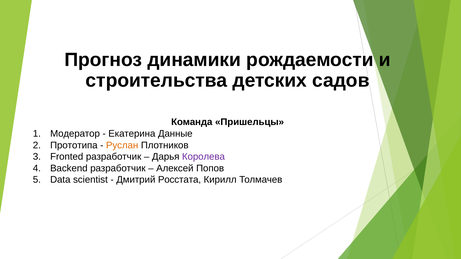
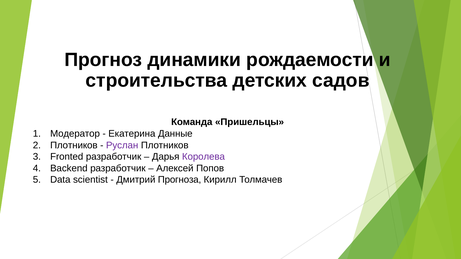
Прототипа at (74, 145): Прототипа -> Плотников
Руслан colour: orange -> purple
Росстата: Росстата -> Прогноза
